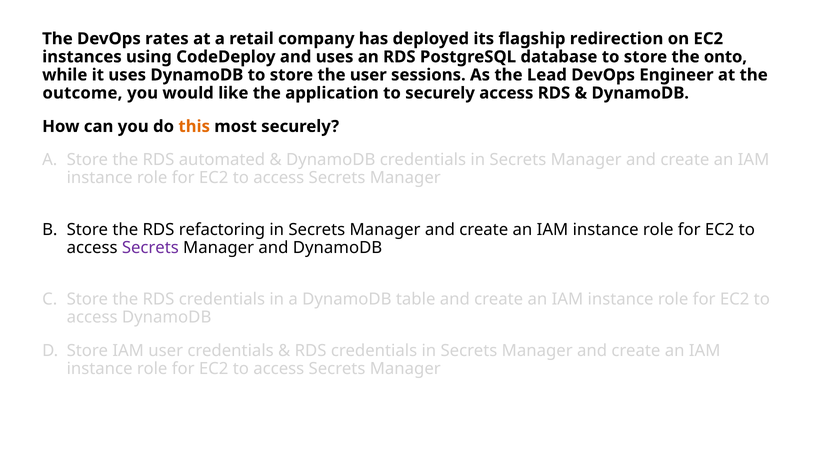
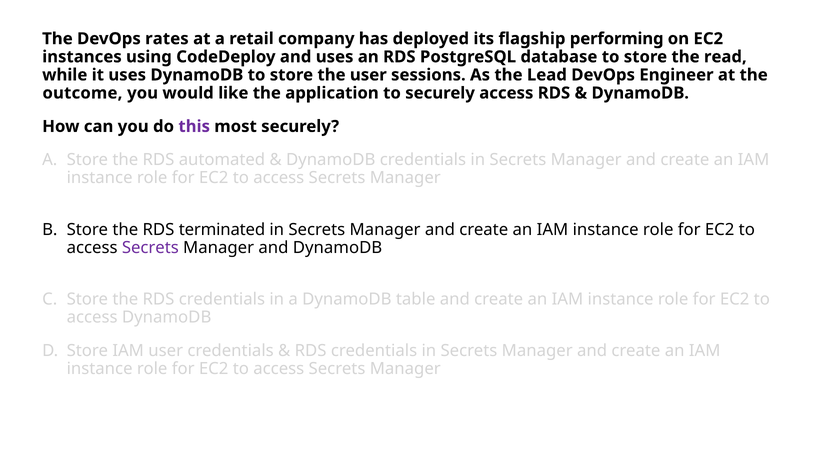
redirection: redirection -> performing
onto: onto -> read
this colour: orange -> purple
refactoring: refactoring -> terminated
